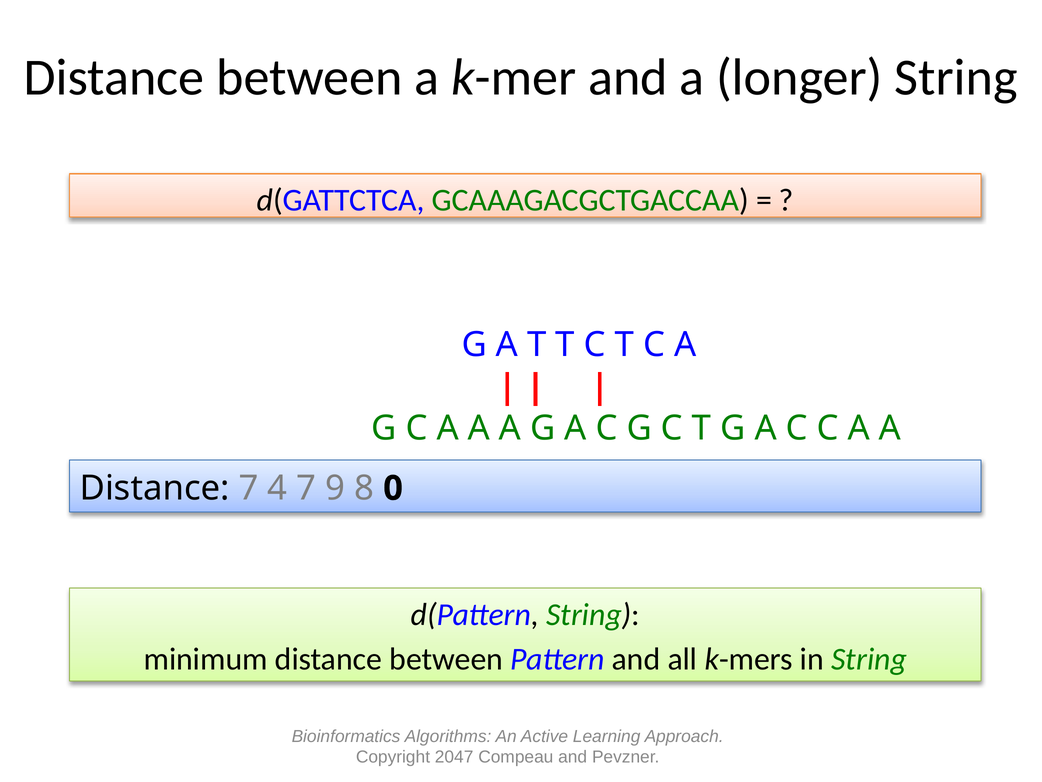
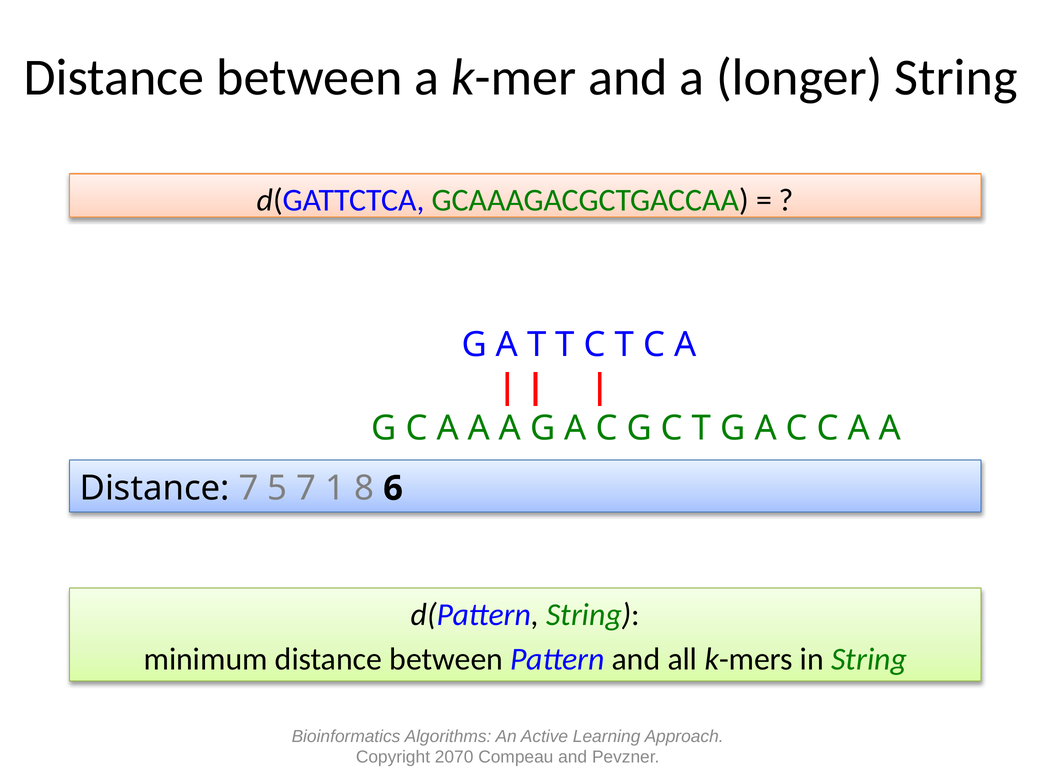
4: 4 -> 5
9: 9 -> 1
0: 0 -> 6
2047: 2047 -> 2070
